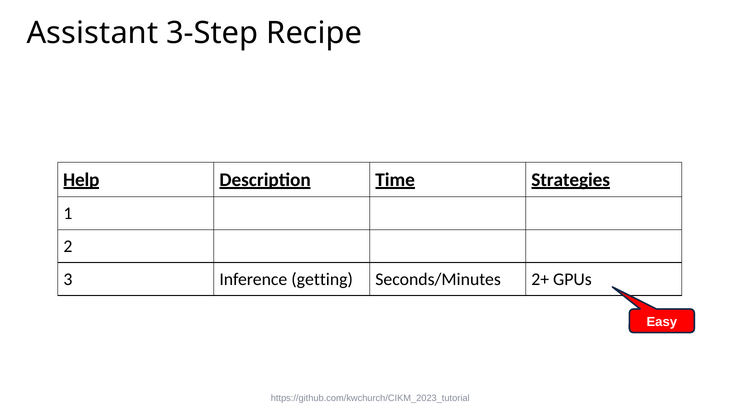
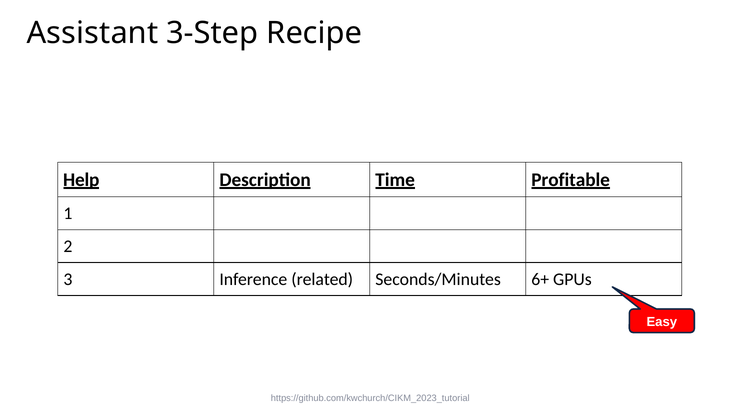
Strategies: Strategies -> Profitable
getting: getting -> related
2+: 2+ -> 6+
